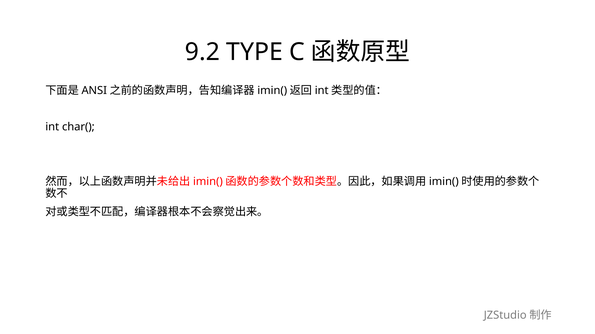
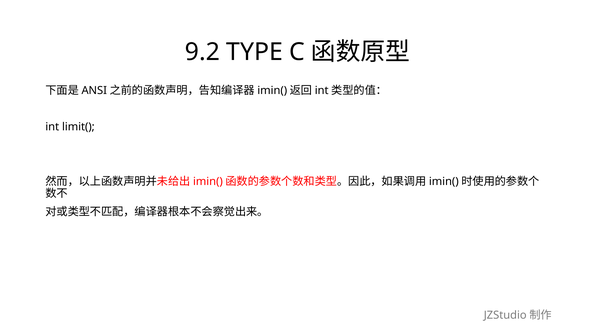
char(: char( -> limit(
